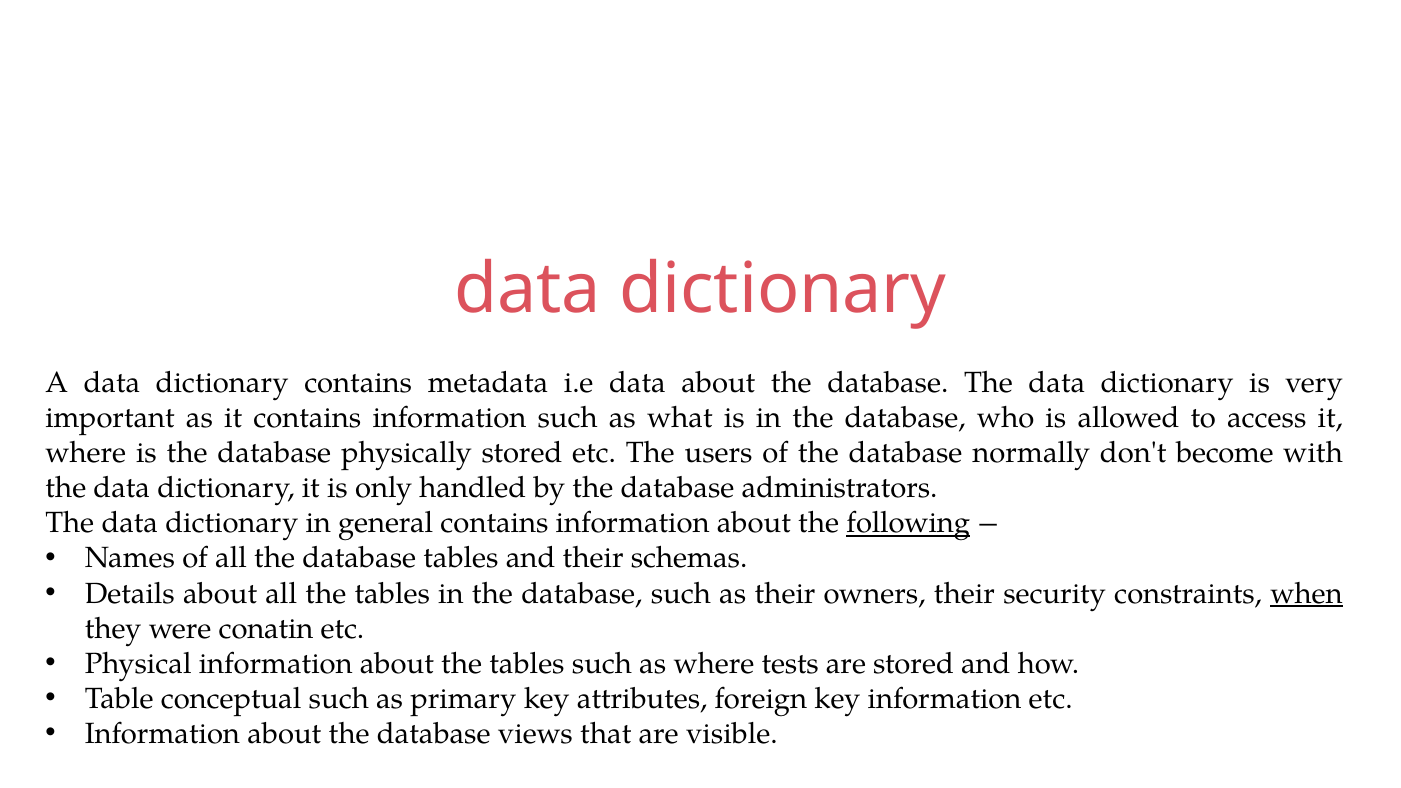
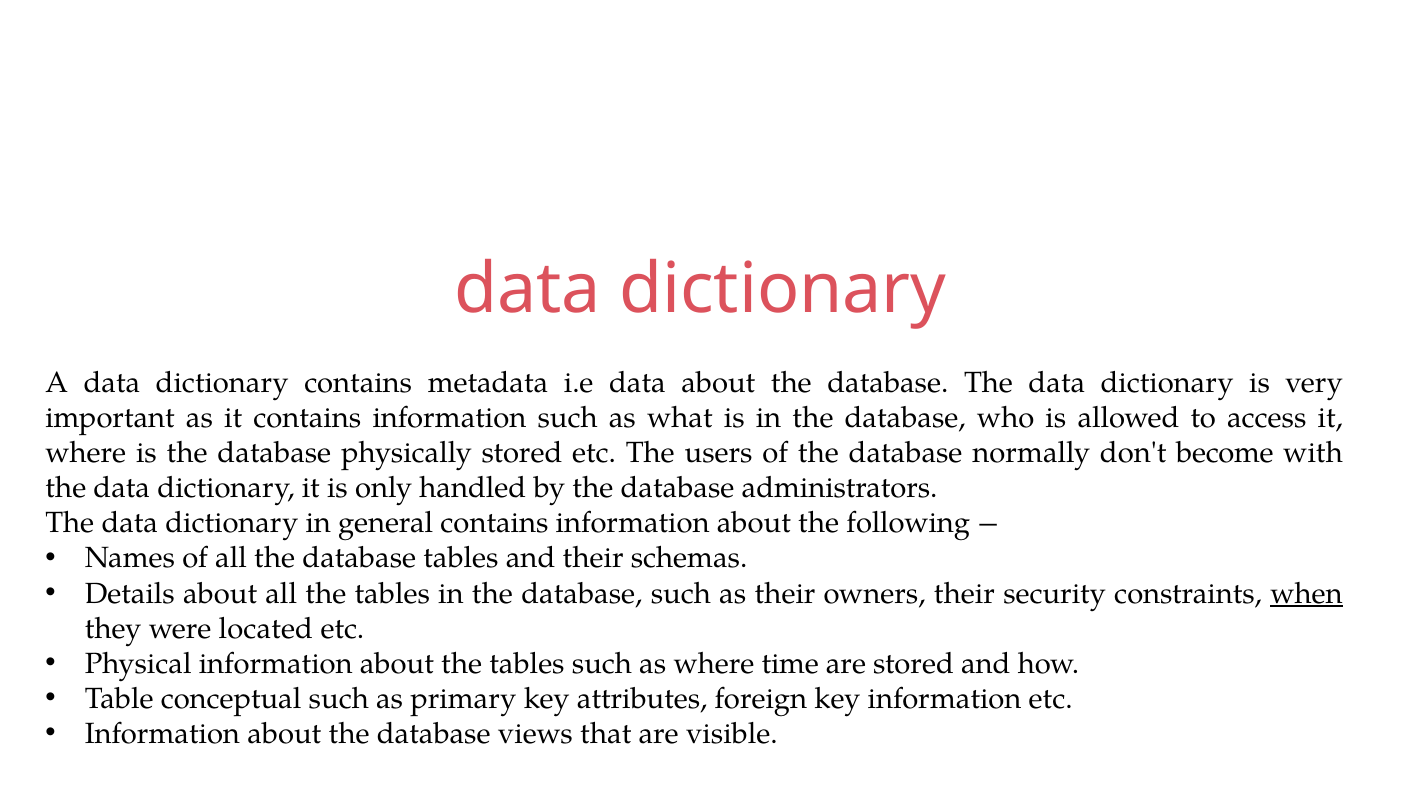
following underline: present -> none
conatin: conatin -> located
tests: tests -> time
